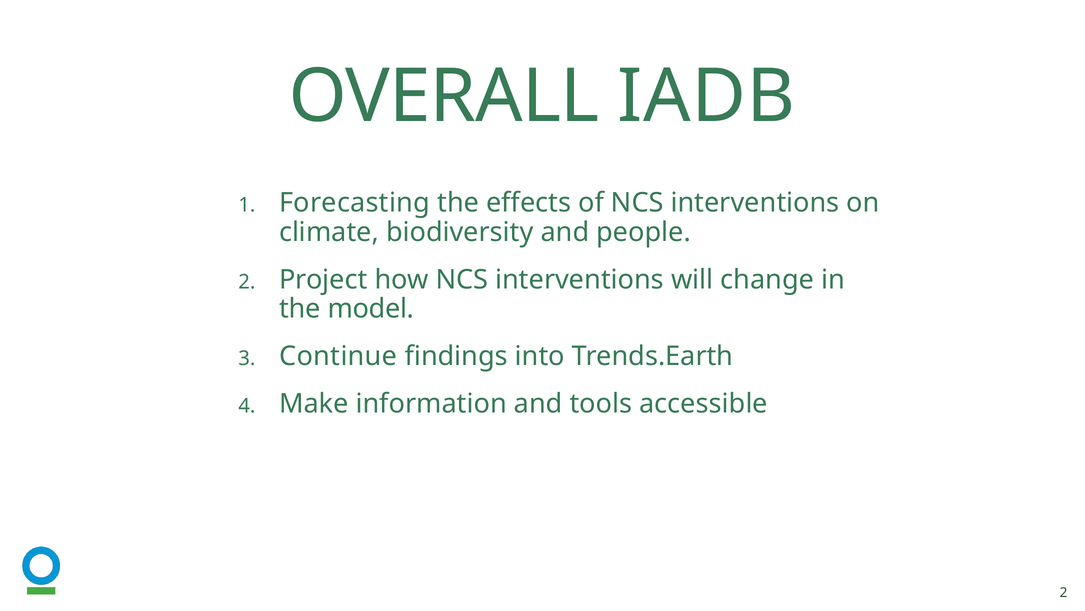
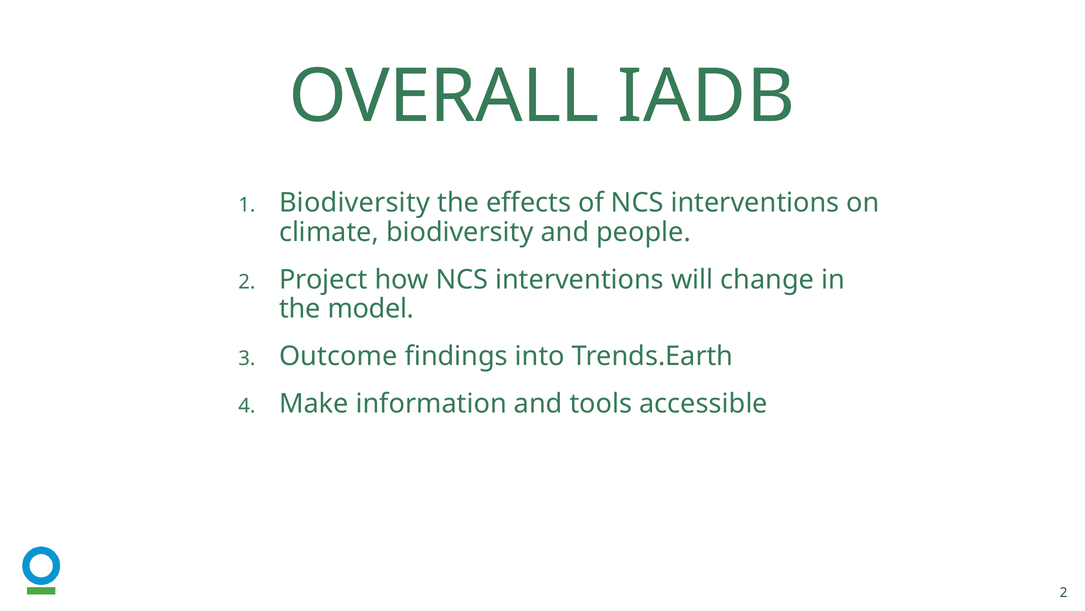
Forecasting at (355, 203): Forecasting -> Biodiversity
Continue: Continue -> Outcome
